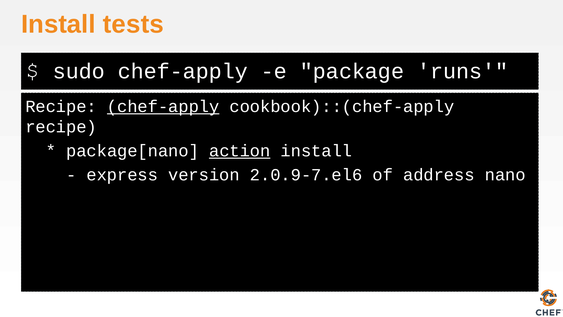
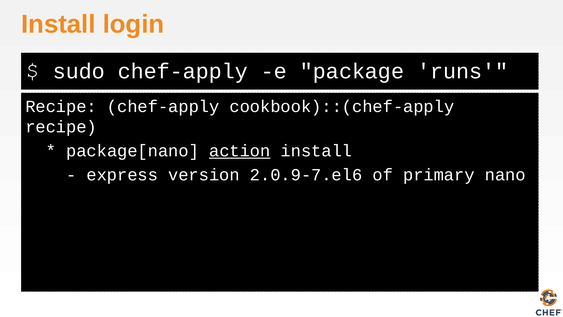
tests: tests -> login
chef-apply at (163, 106) underline: present -> none
address: address -> primary
